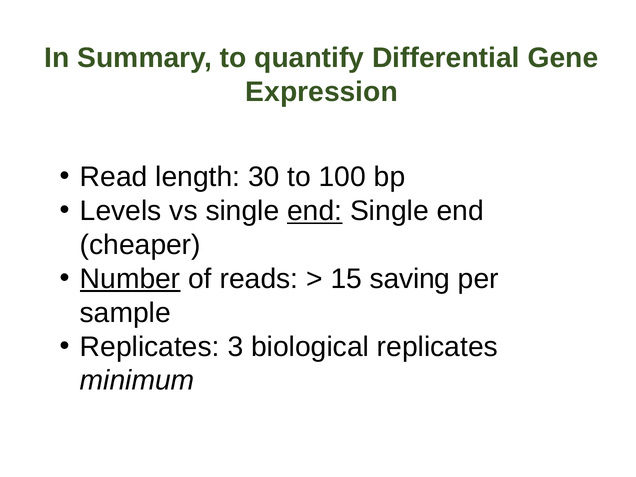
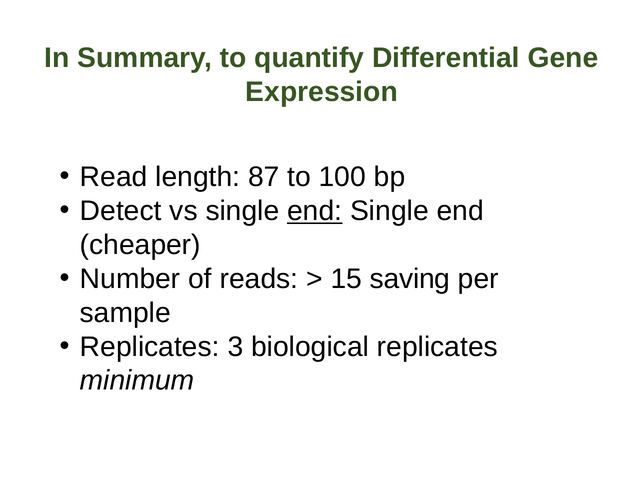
30: 30 -> 87
Levels: Levels -> Detect
Number underline: present -> none
